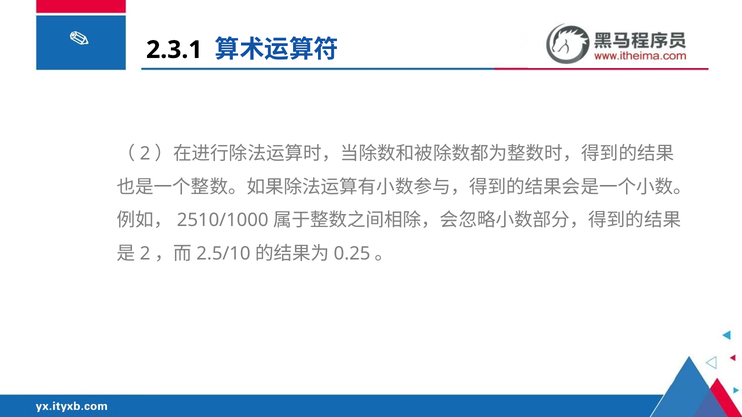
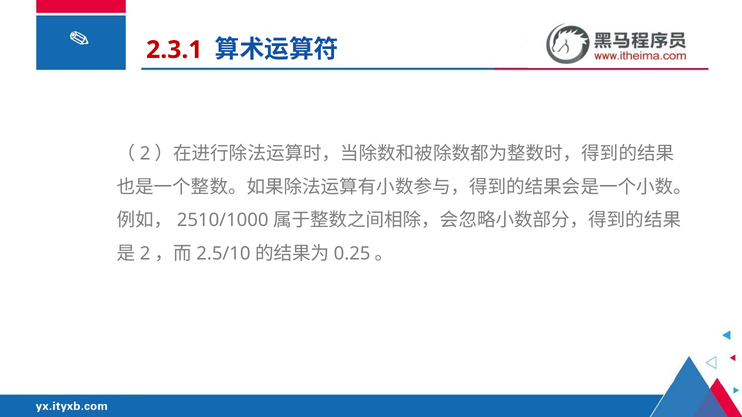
2.3.1 colour: black -> red
